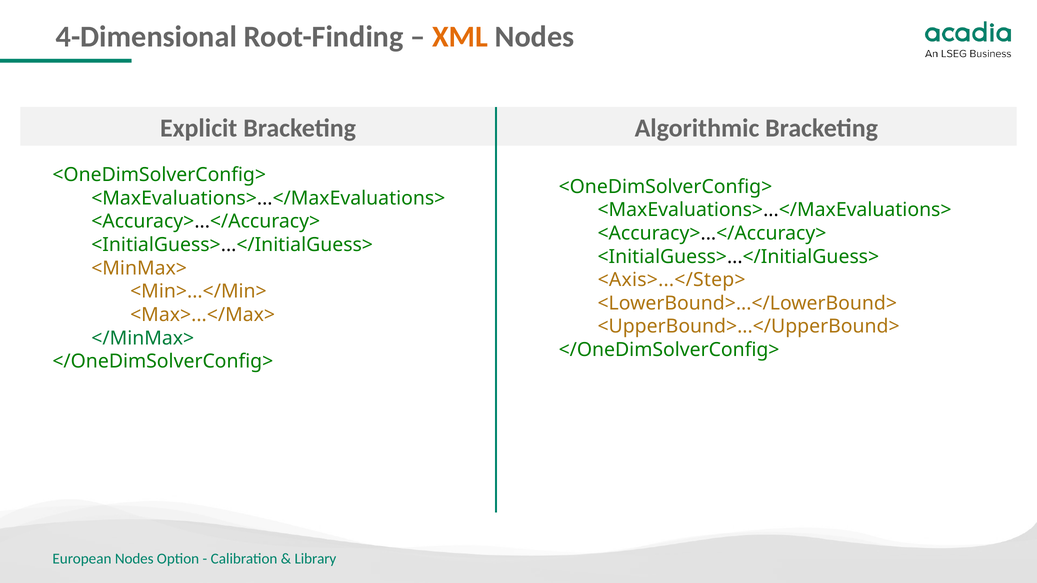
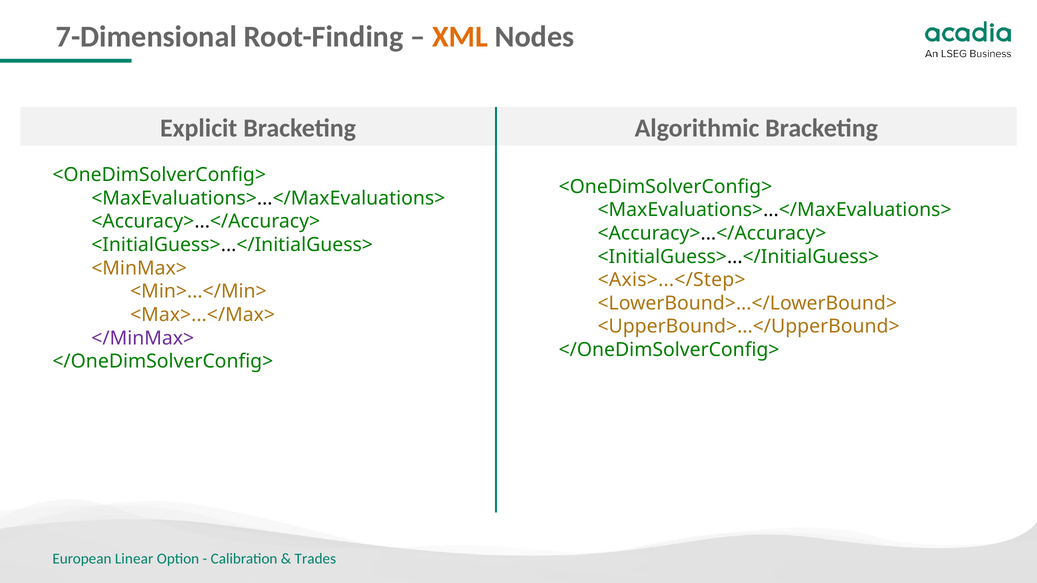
4-Dimensional: 4-Dimensional -> 7-Dimensional
</MinMax> colour: green -> purple
European Nodes: Nodes -> Linear
Library: Library -> Trades
